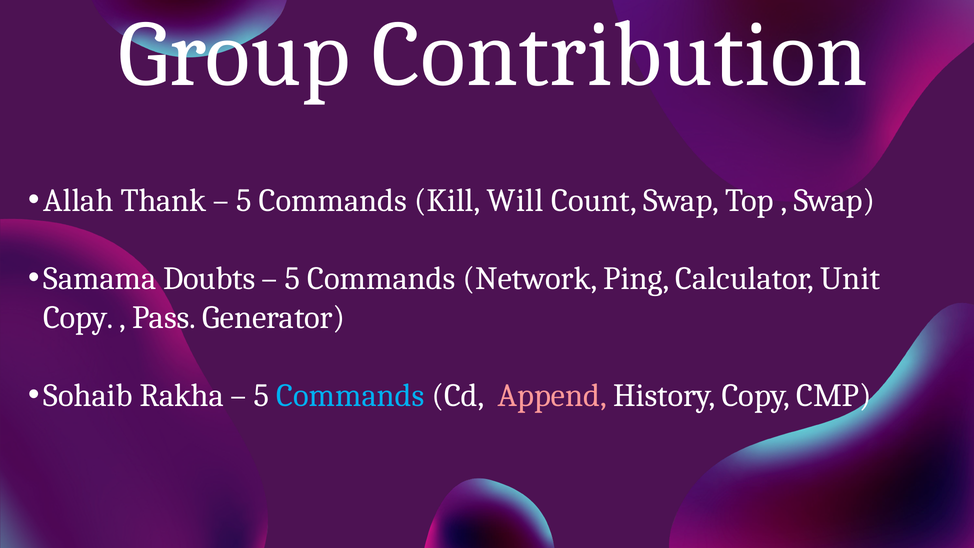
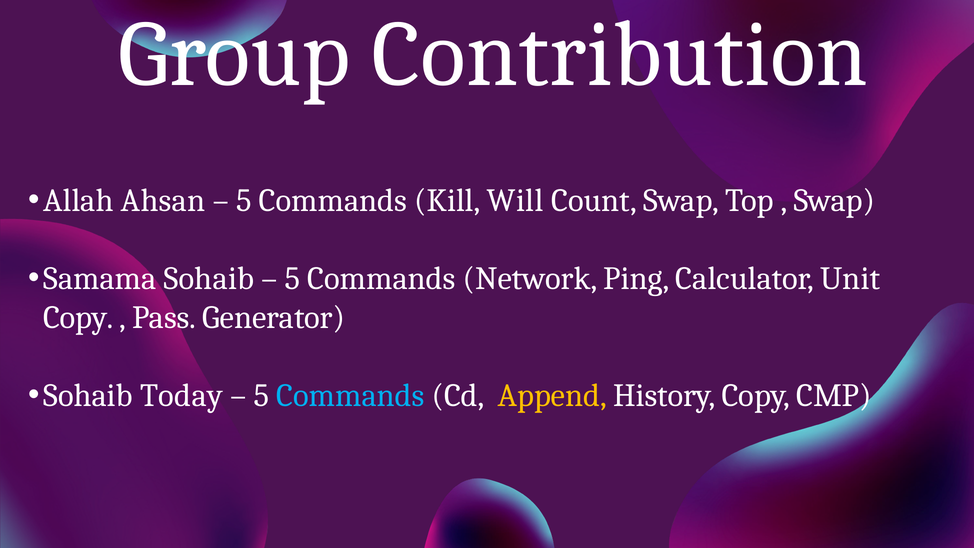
Thank: Thank -> Ahsan
Samama Doubts: Doubts -> Sohaib
Rakha: Rakha -> Today
Append colour: pink -> yellow
